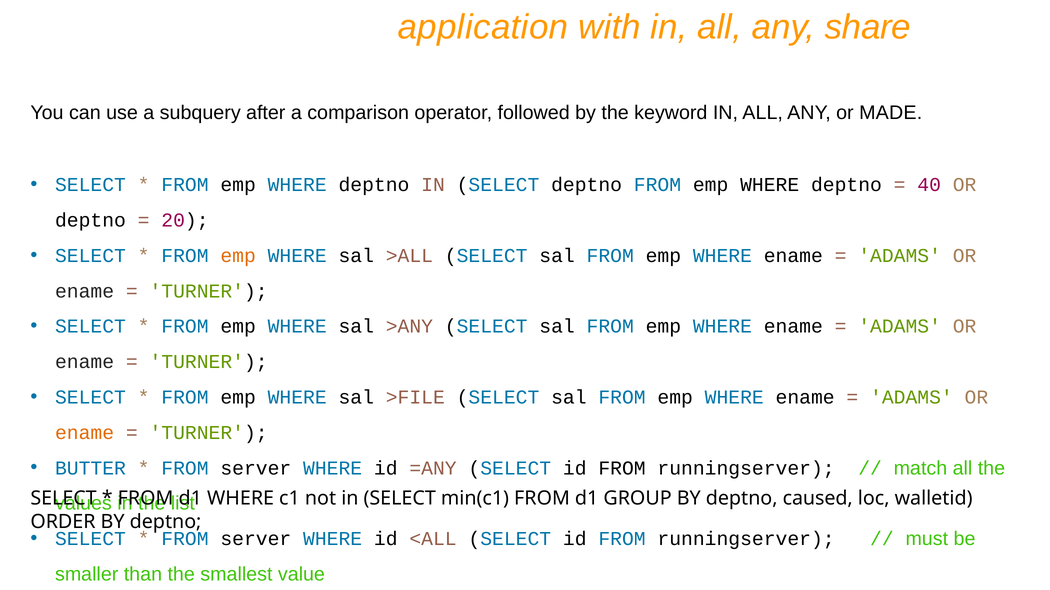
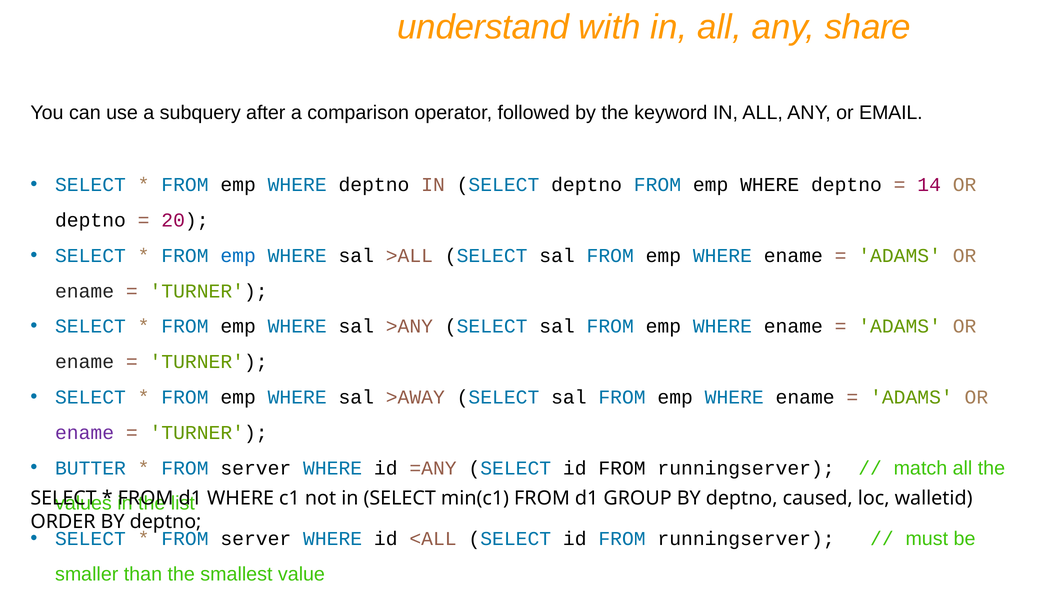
application: application -> understand
MADE: MADE -> EMAIL
40: 40 -> 14
emp at (238, 256) colour: orange -> blue
>FILE: >FILE -> >AWAY
ename at (85, 433) colour: orange -> purple
